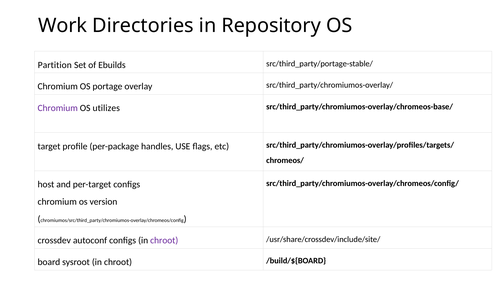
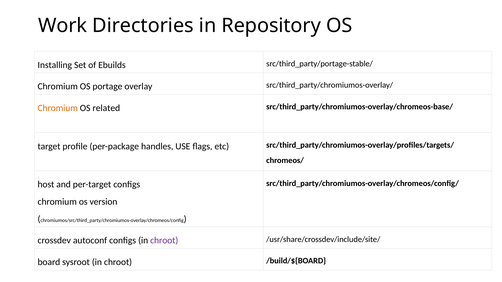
Partition: Partition -> Installing
Chromium at (58, 108) colour: purple -> orange
utilizes: utilizes -> related
